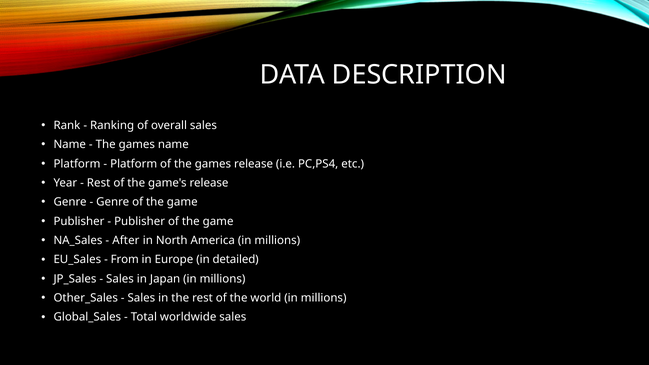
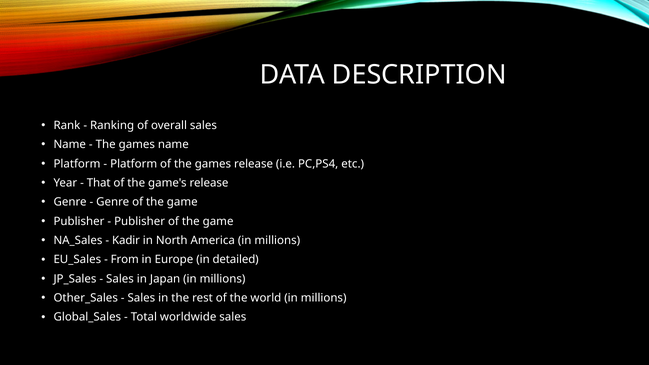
Rest at (99, 183): Rest -> That
After: After -> Kadir
